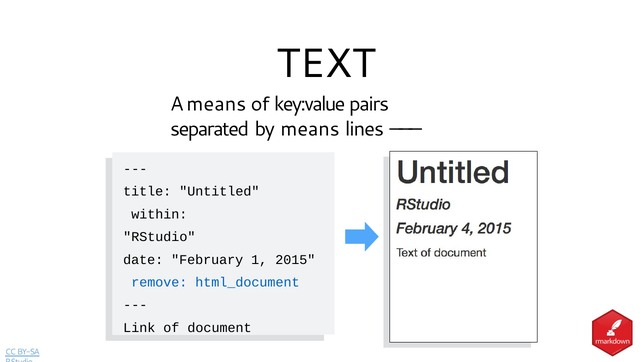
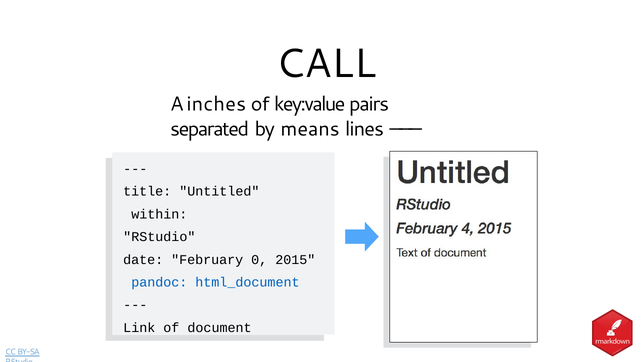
TEXT: TEXT -> CALL
A means: means -> inches
1: 1 -> 0
remove: remove -> pandoc
